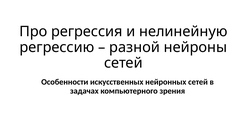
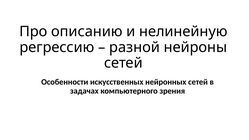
регрессия: регрессия -> описанию
